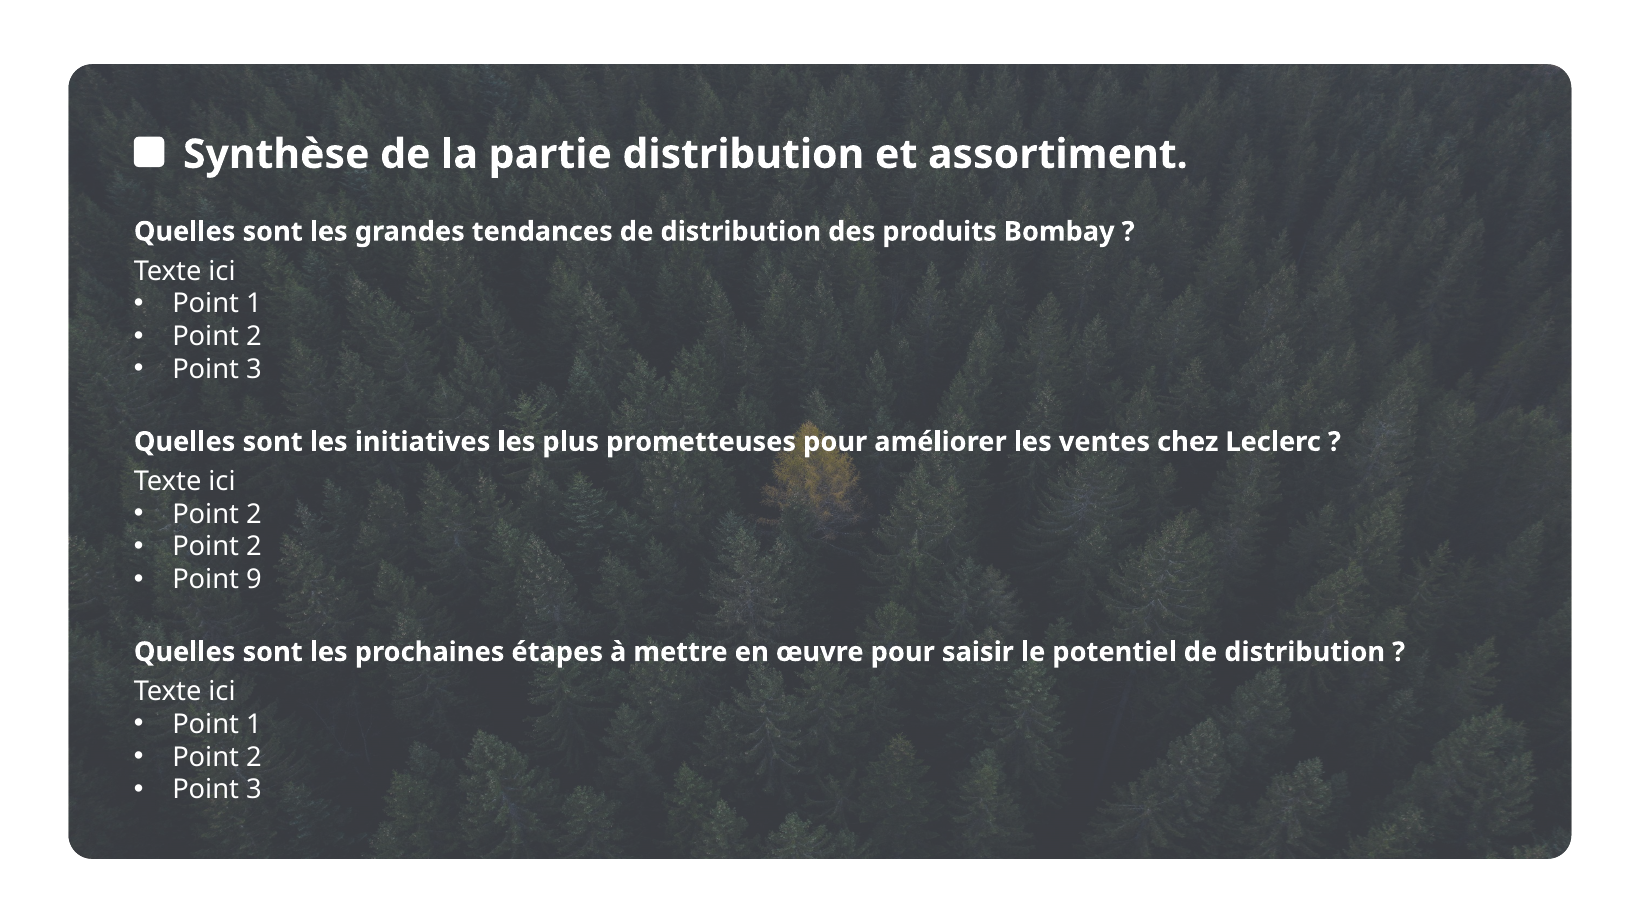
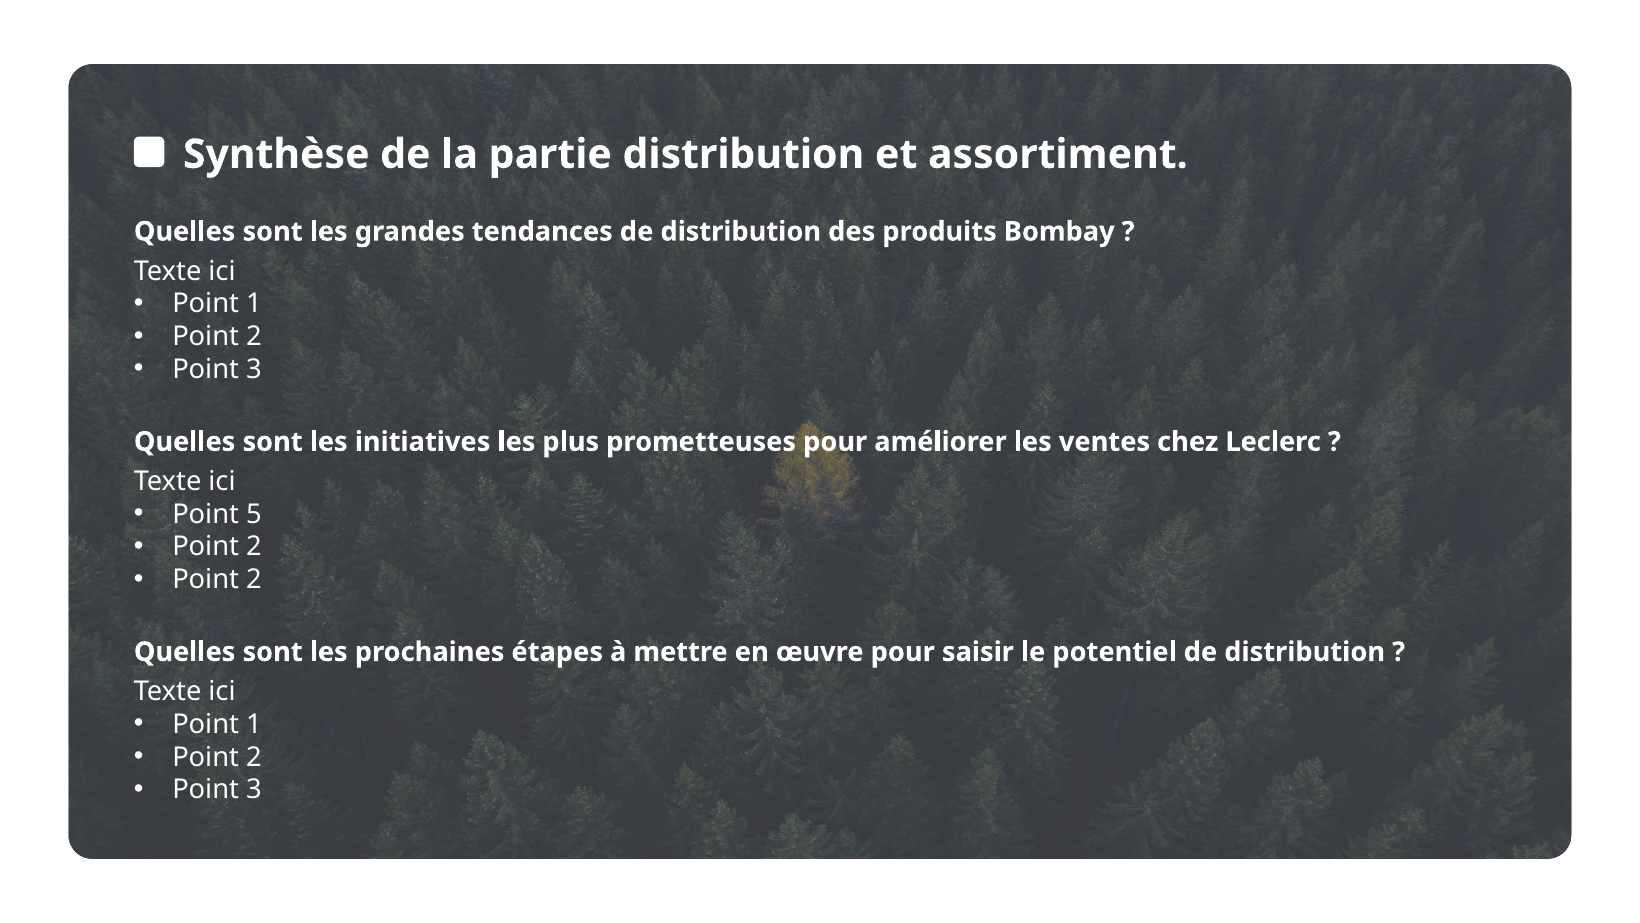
2 at (254, 514): 2 -> 5
9 at (254, 579): 9 -> 2
